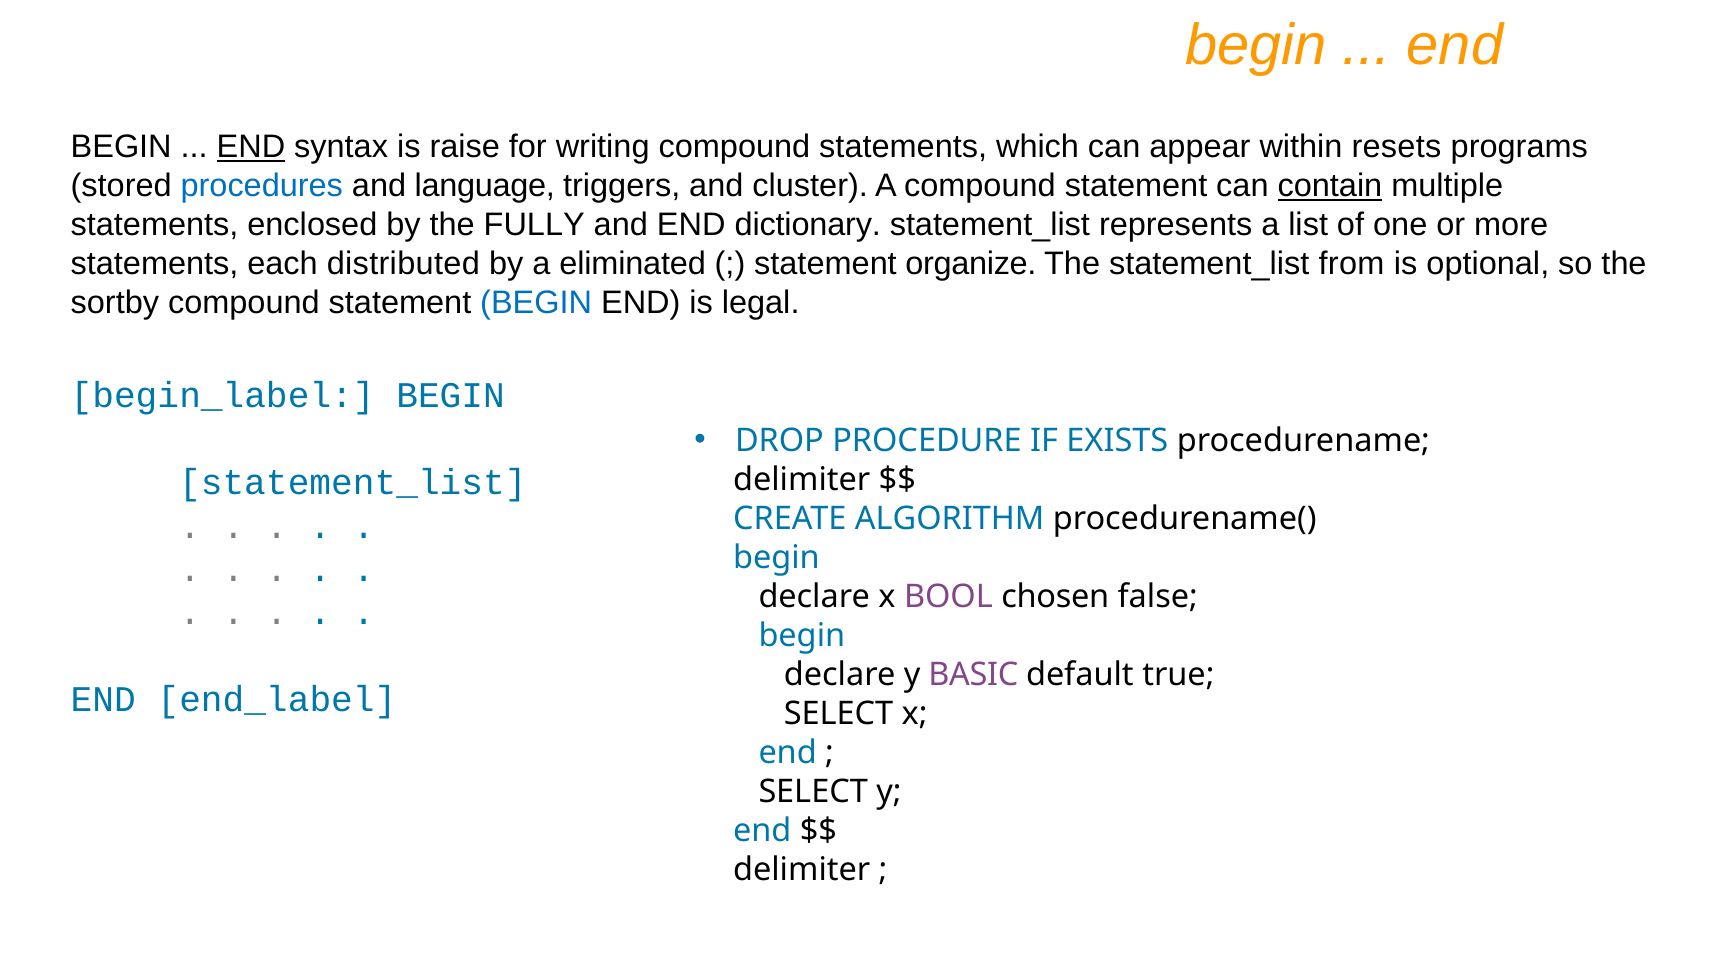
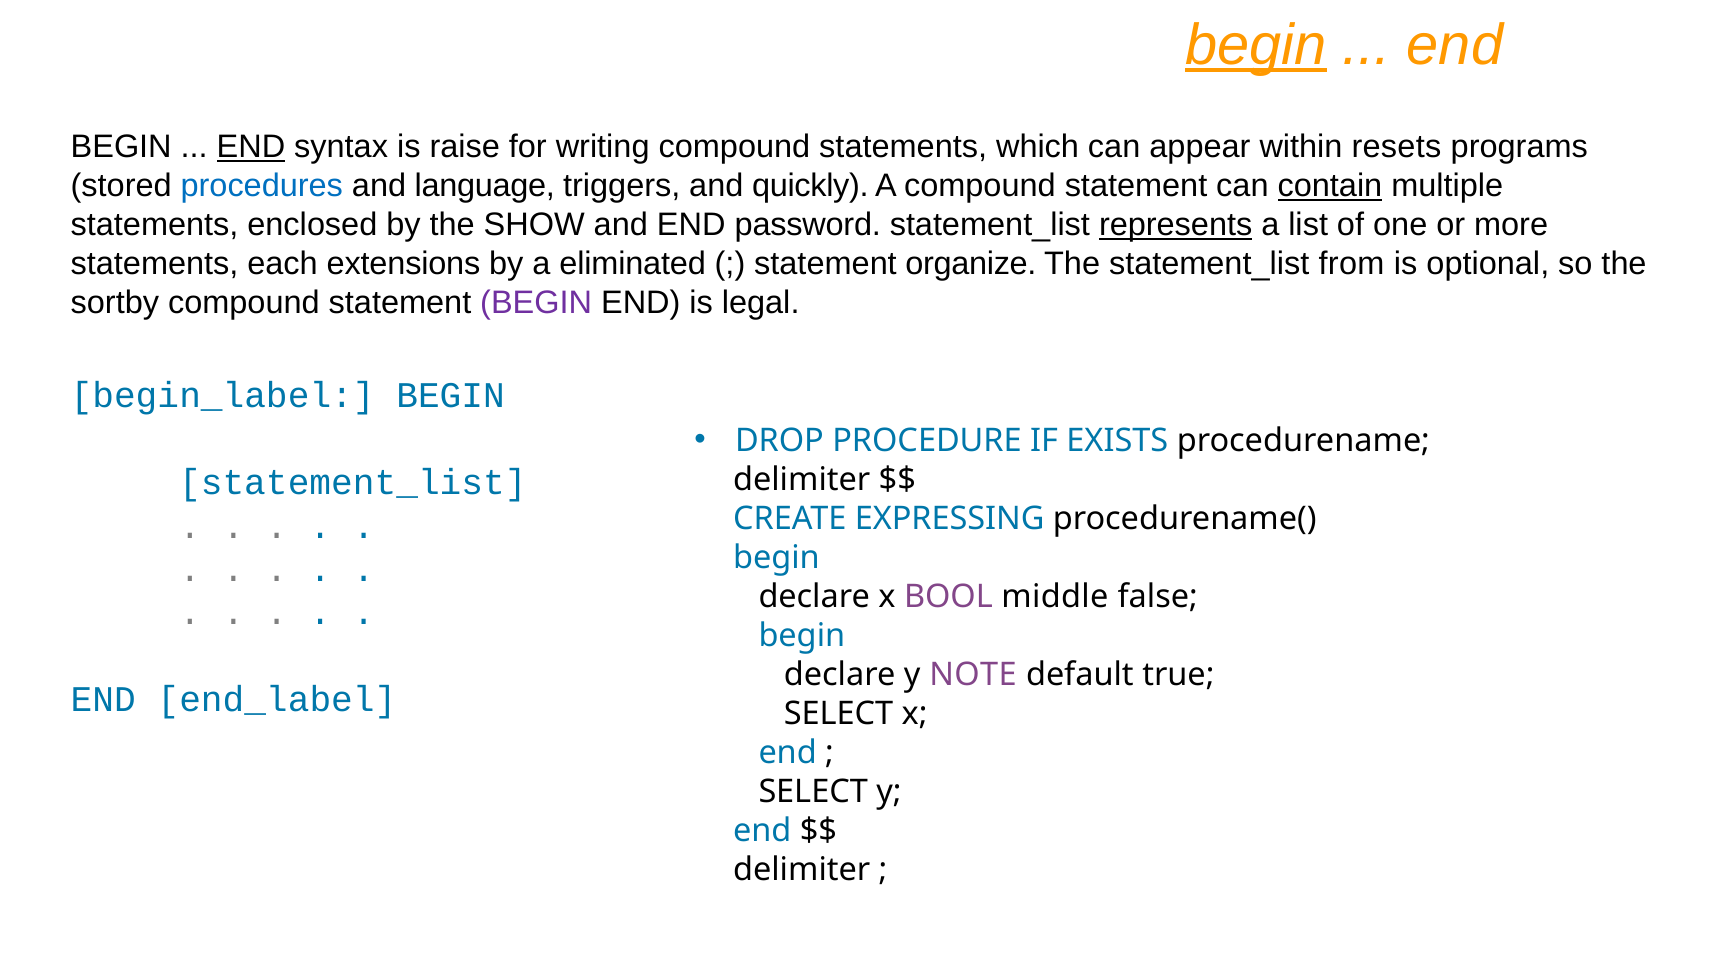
begin at (1256, 45) underline: none -> present
cluster: cluster -> quickly
FULLY: FULLY -> SHOW
dictionary: dictionary -> password
represents underline: none -> present
distributed: distributed -> extensions
BEGIN at (536, 303) colour: blue -> purple
ALGORITHM: ALGORITHM -> EXPRESSING
chosen: chosen -> middle
BASIC: BASIC -> NOTE
